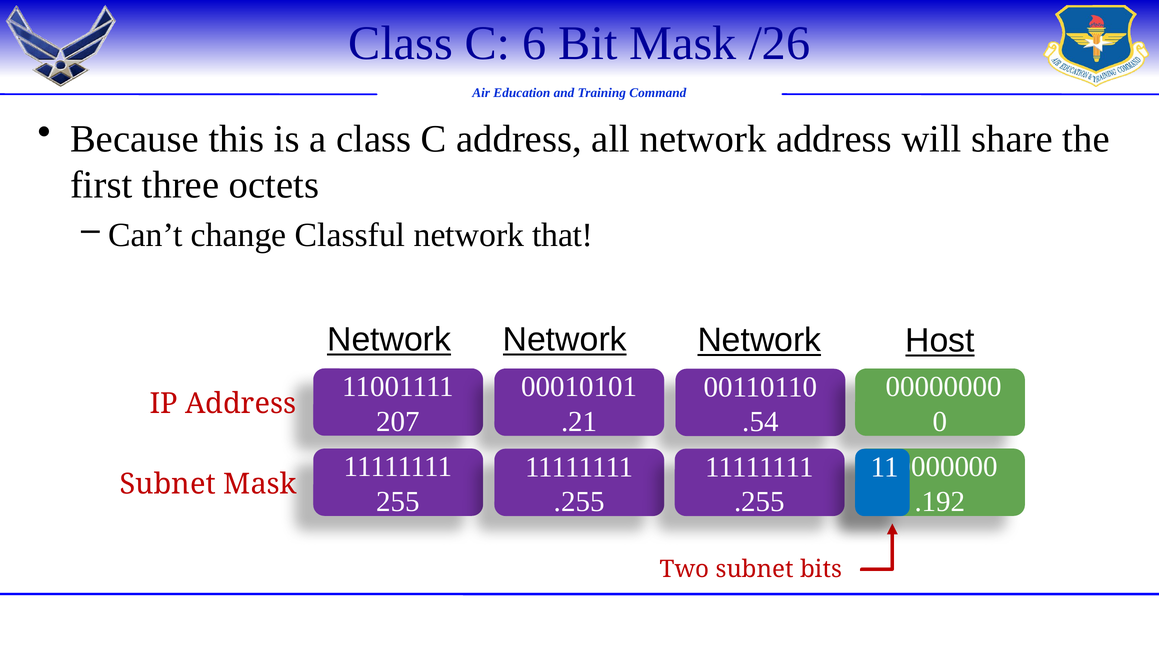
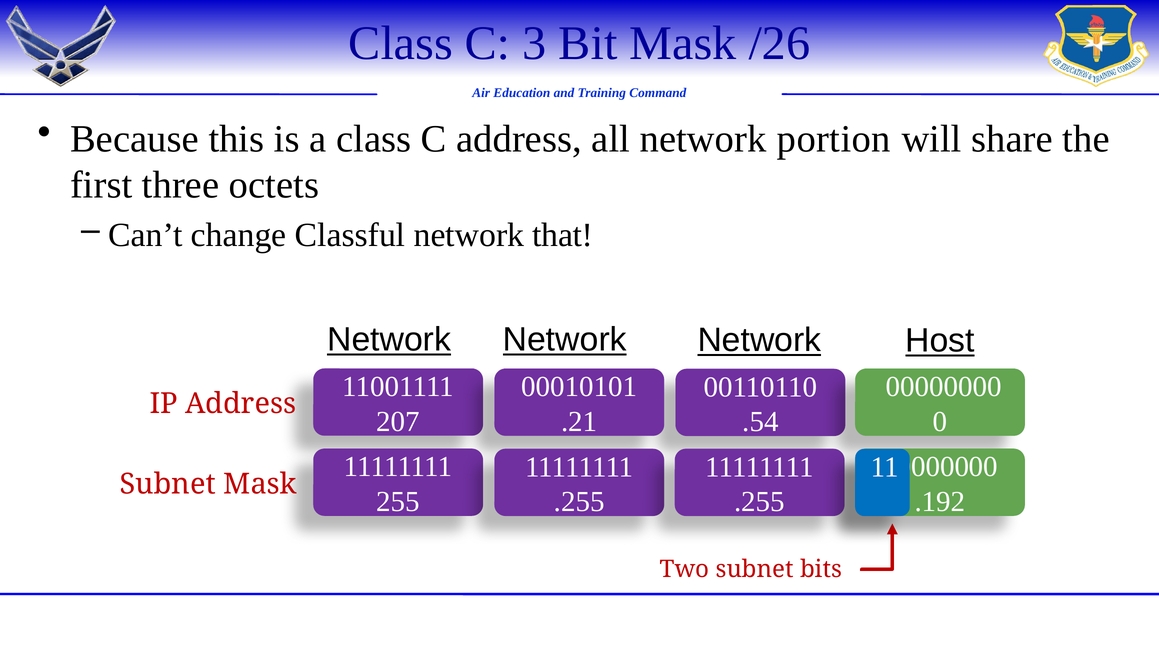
6: 6 -> 3
network address: address -> portion
